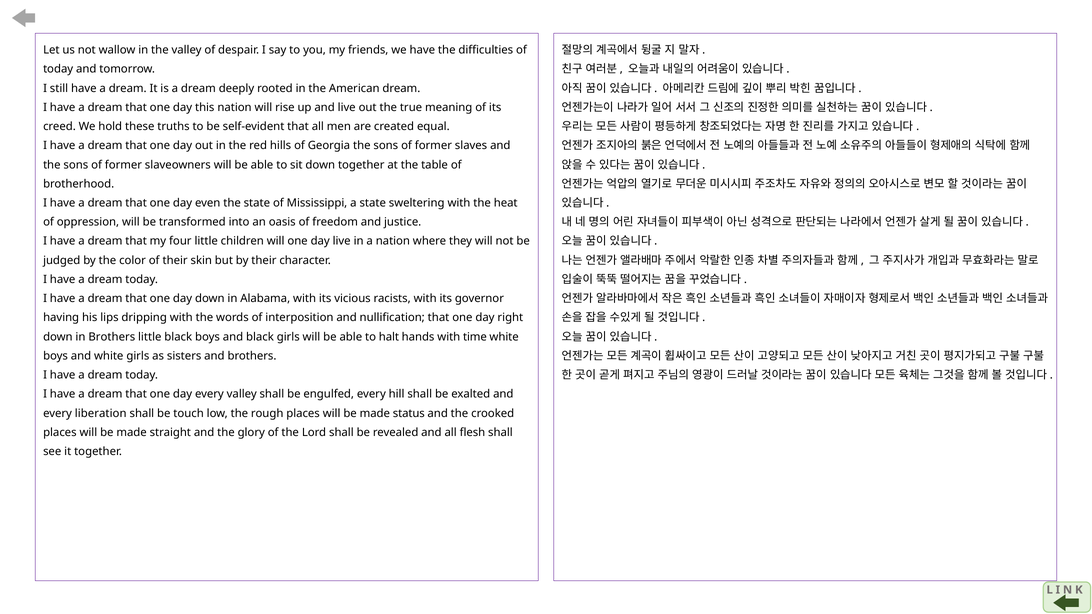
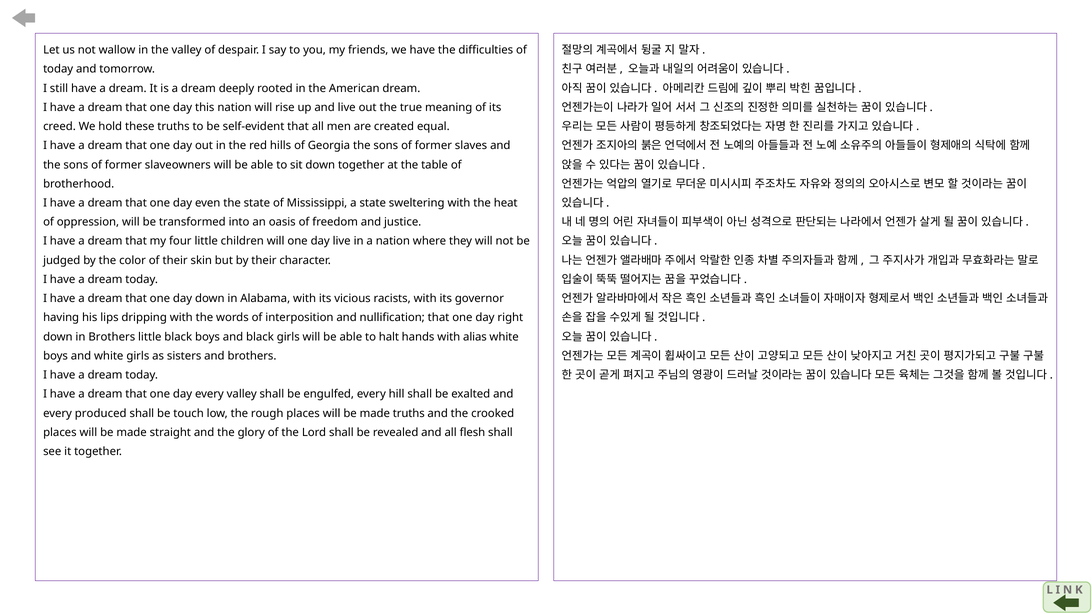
time: time -> alias
liberation: liberation -> produced
made status: status -> truths
